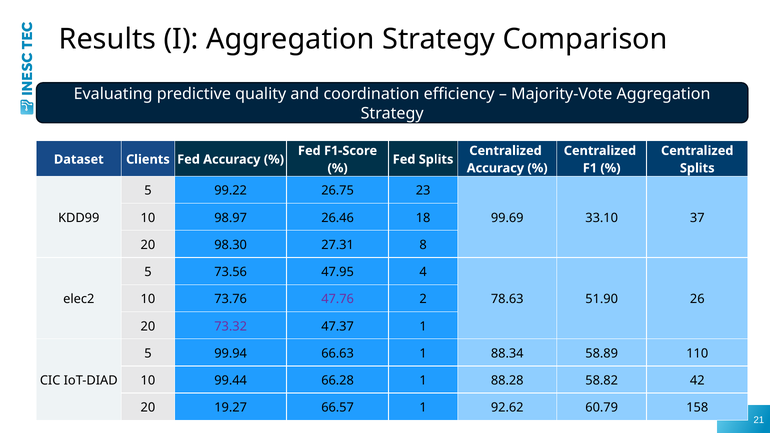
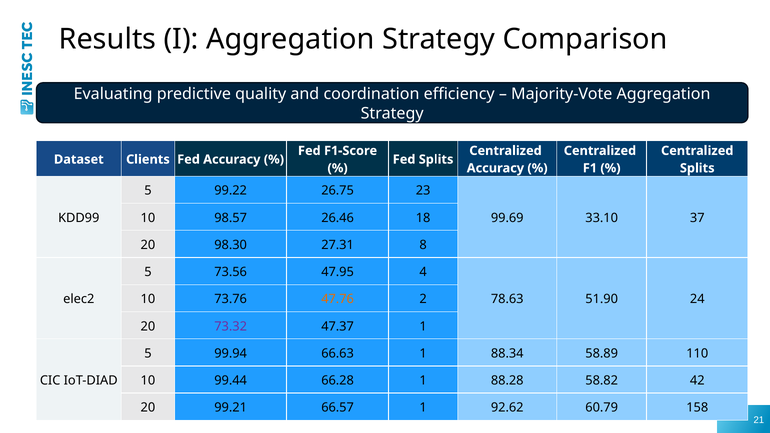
98.97: 98.97 -> 98.57
47.76 colour: purple -> orange
26: 26 -> 24
19.27: 19.27 -> 99.21
